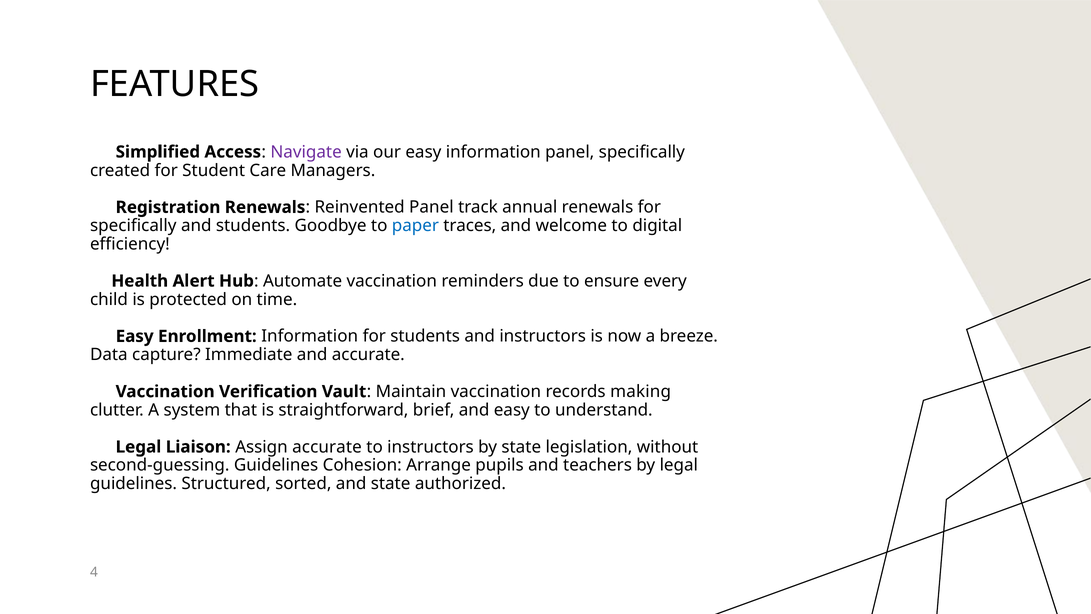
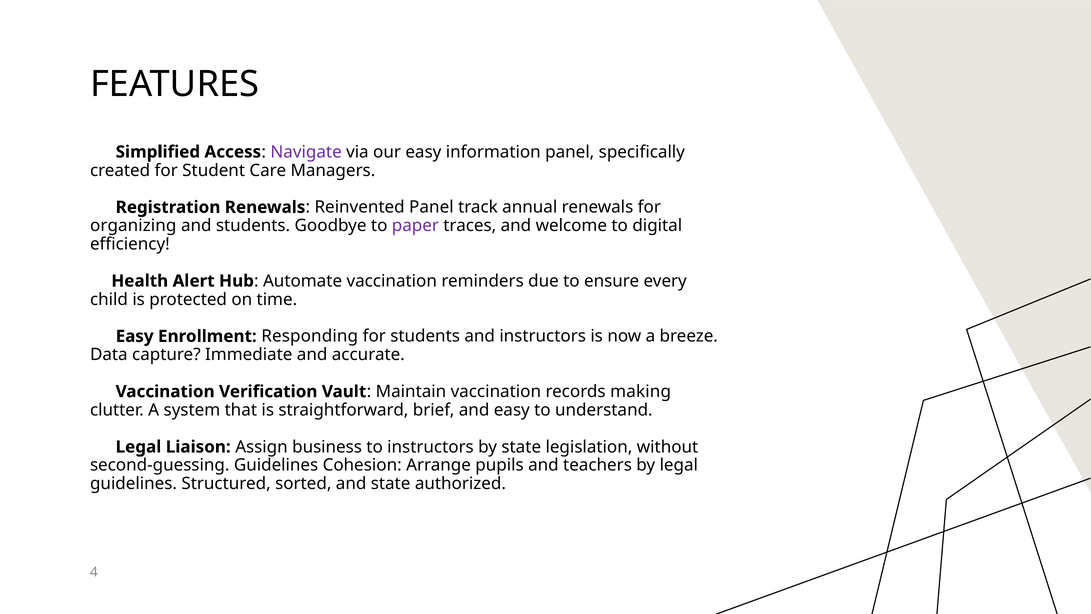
specifically at (133, 226): specifically -> organizing
paper colour: blue -> purple
Enrollment Information: Information -> Responding
Assign accurate: accurate -> business
